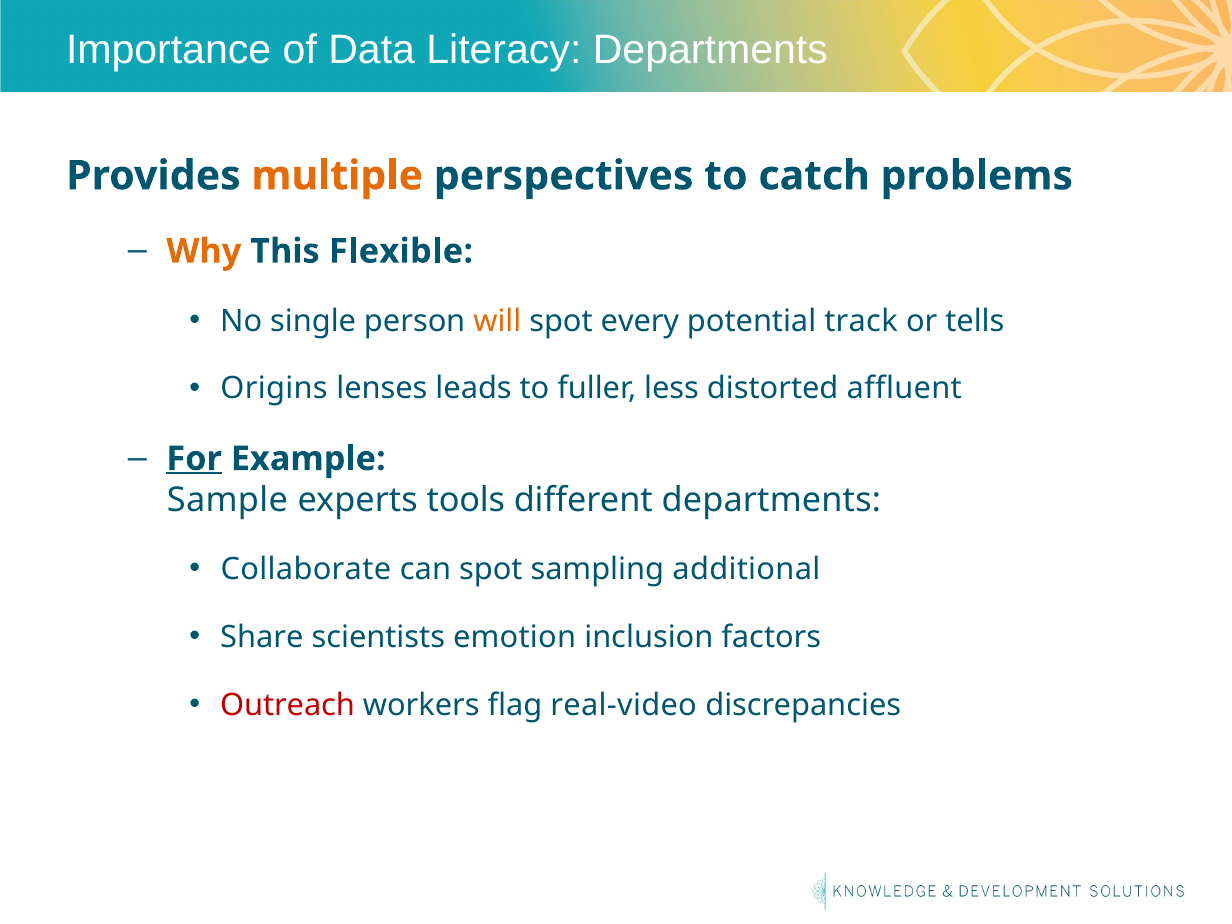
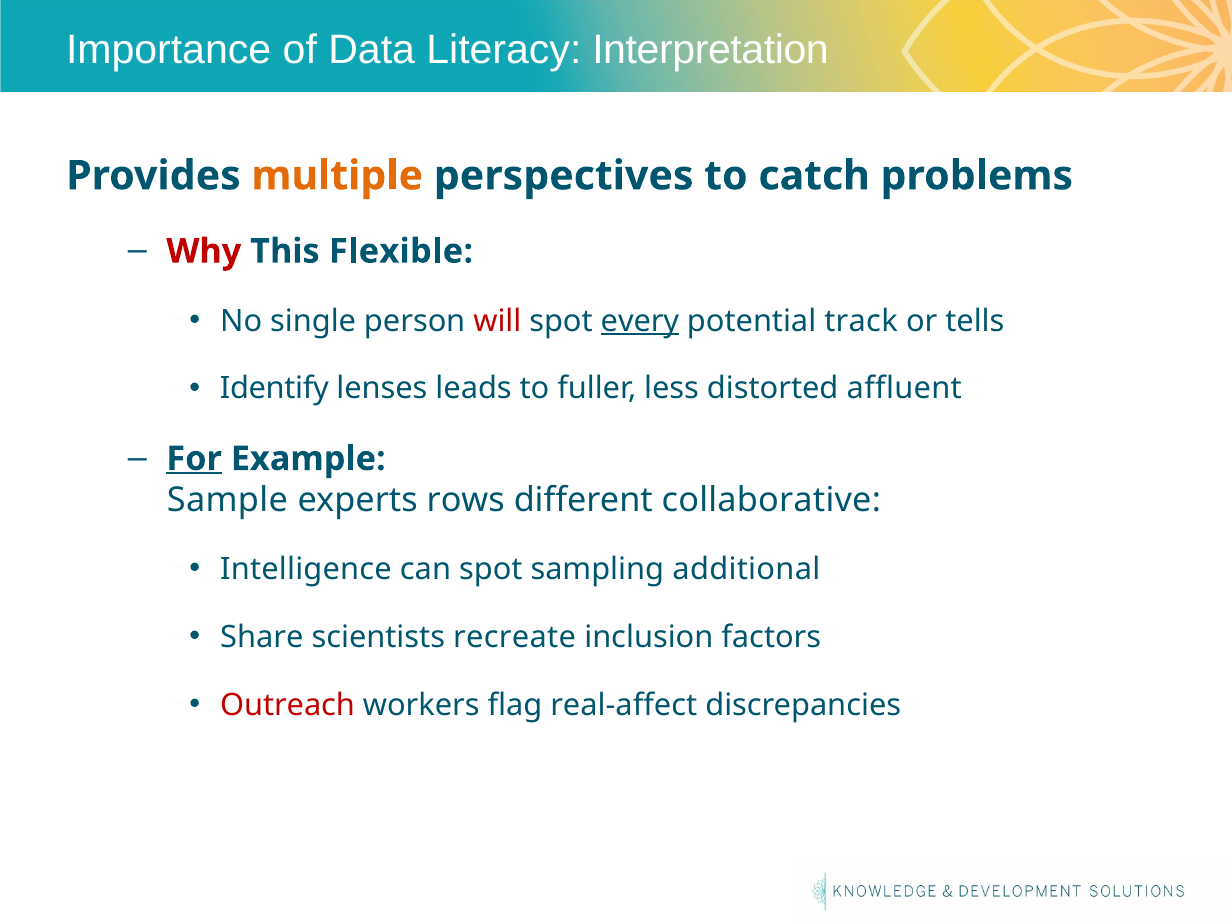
Literacy Departments: Departments -> Interpretation
Why colour: orange -> red
will colour: orange -> red
every underline: none -> present
Origins: Origins -> Identify
tools: tools -> rows
different departments: departments -> collaborative
Collaborate: Collaborate -> Intelligence
emotion: emotion -> recreate
real-video: real-video -> real-affect
